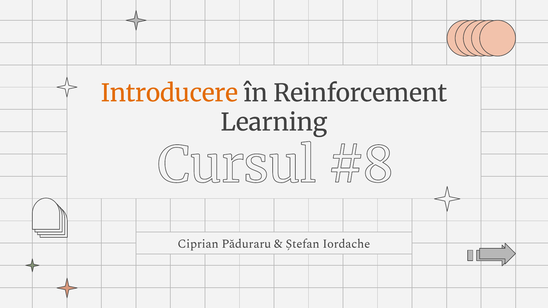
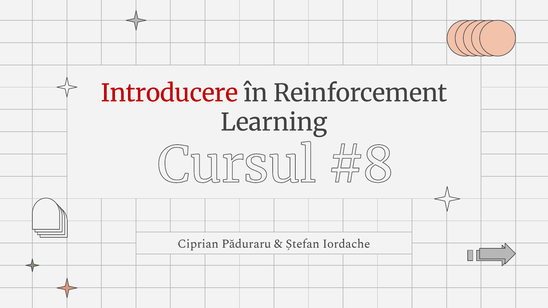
Introducere colour: orange -> red
